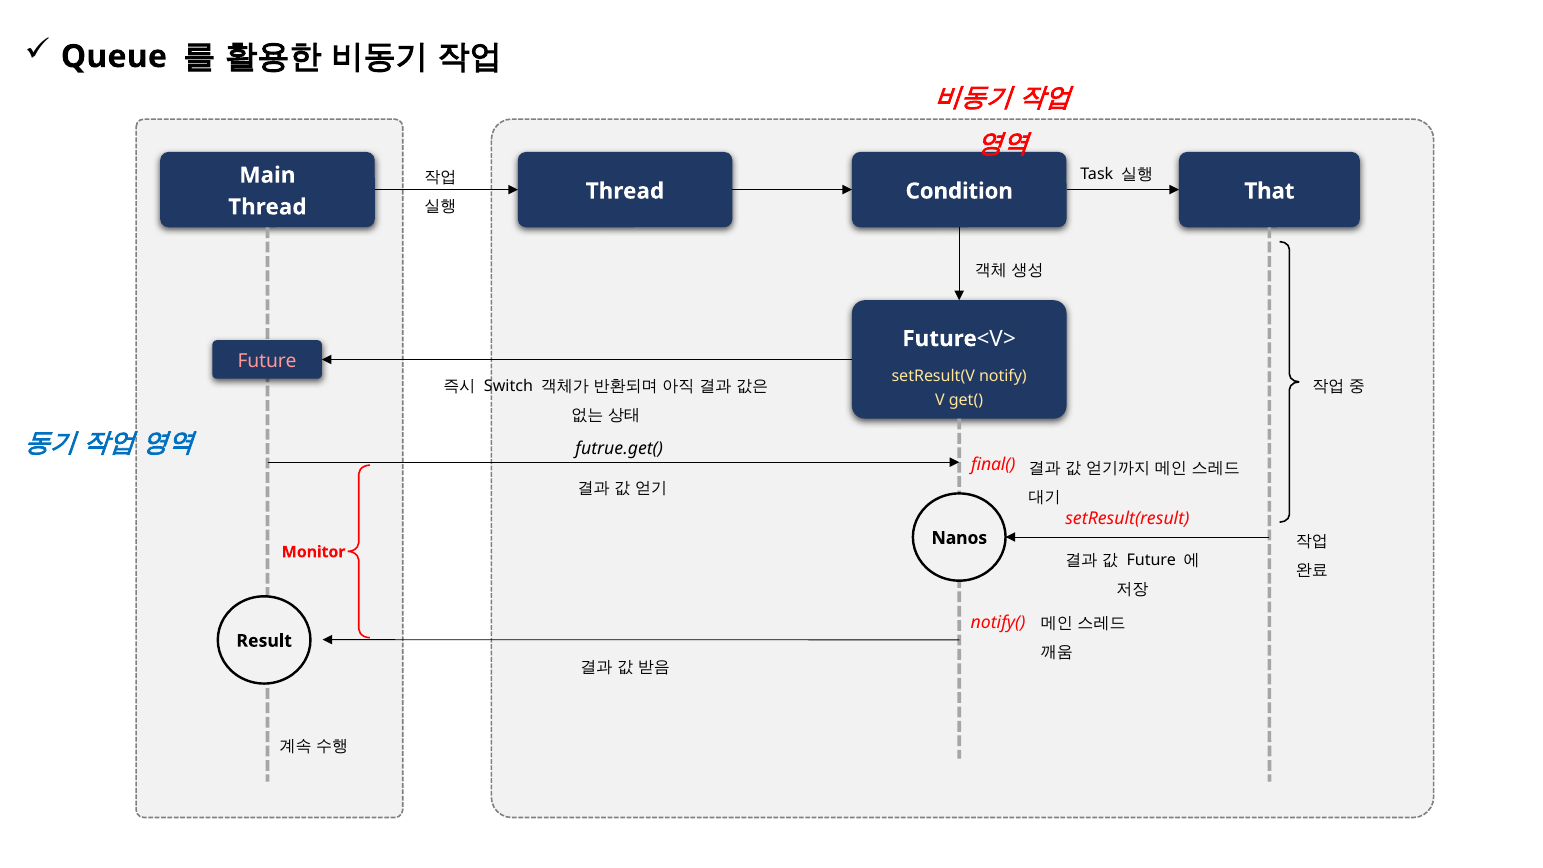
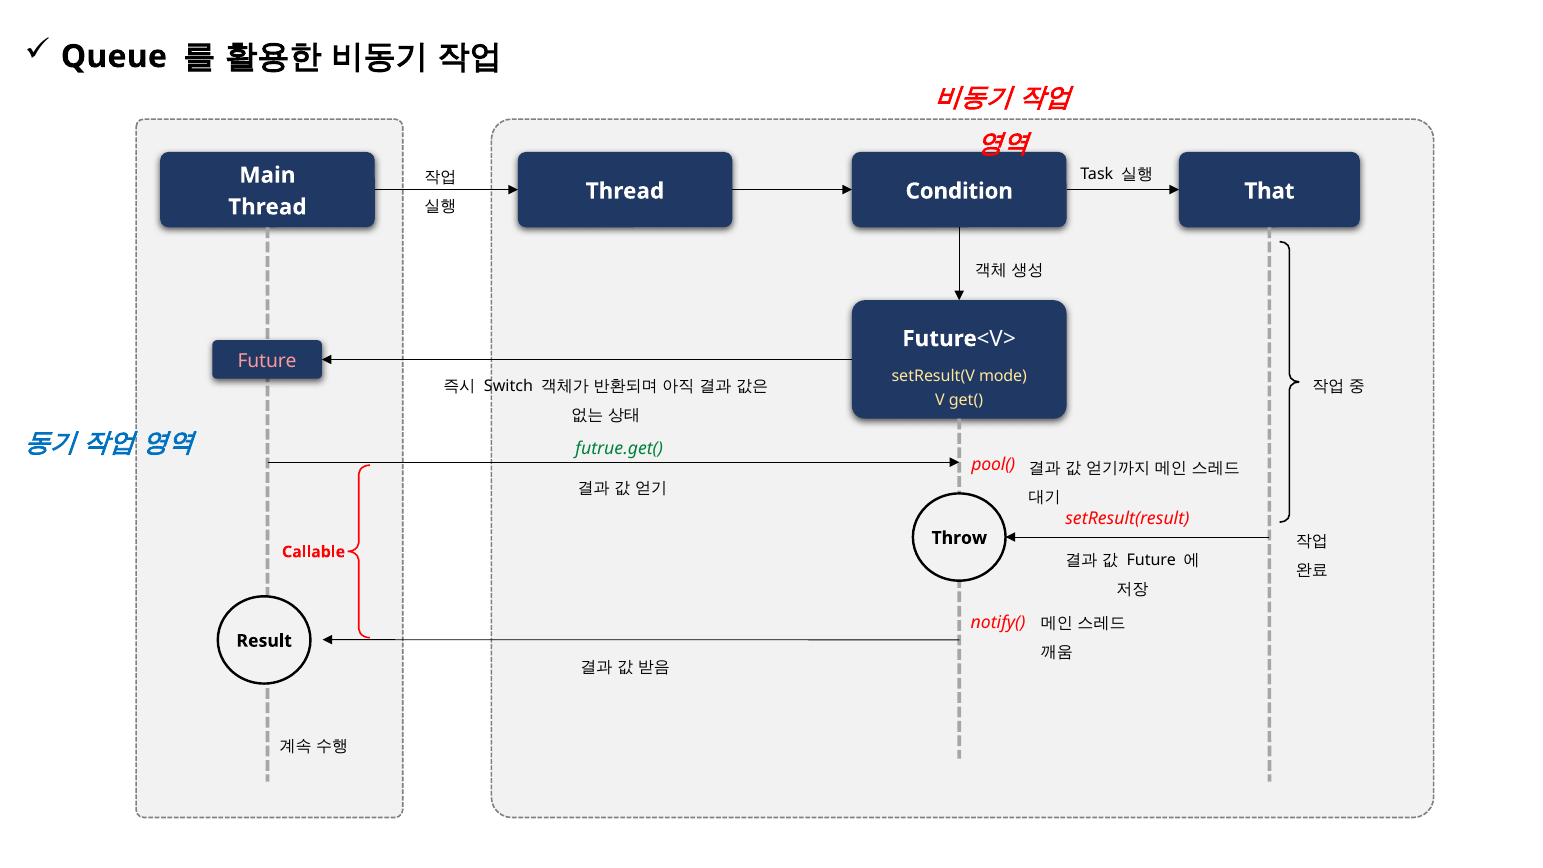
notify: notify -> mode
futrue.get( colour: black -> green
final(: final( -> pool(
Nanos: Nanos -> Throw
Monitor: Monitor -> Callable
